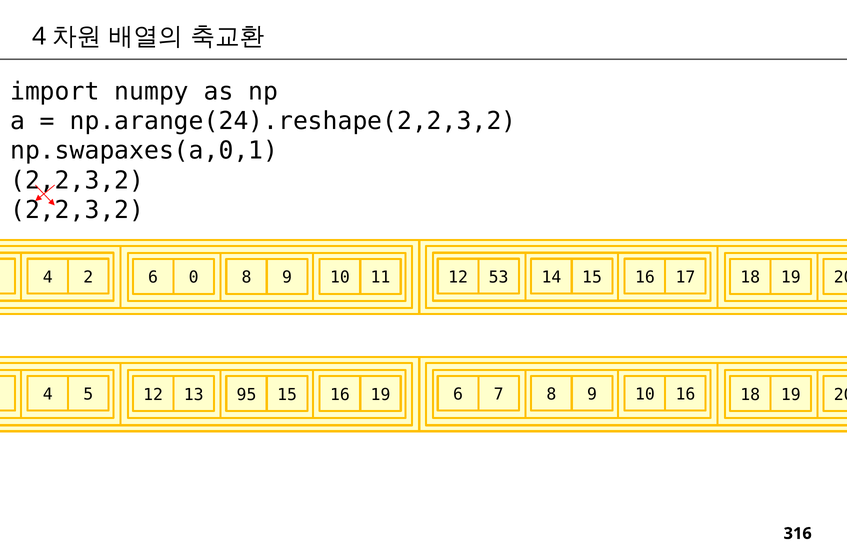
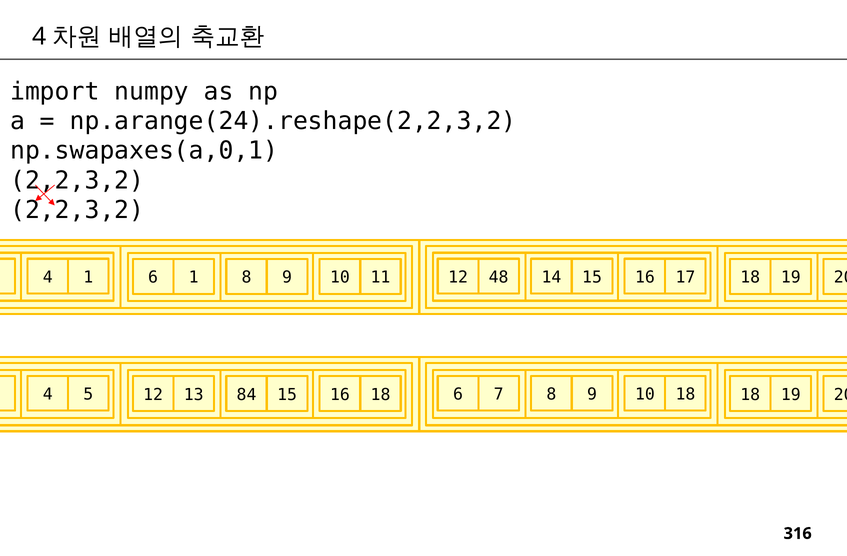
4 2: 2 -> 1
6 0: 0 -> 1
53: 53 -> 48
95: 95 -> 84
16 19: 19 -> 18
10 16: 16 -> 18
